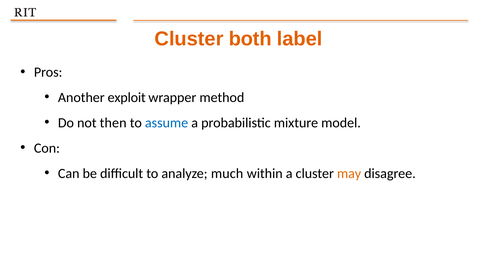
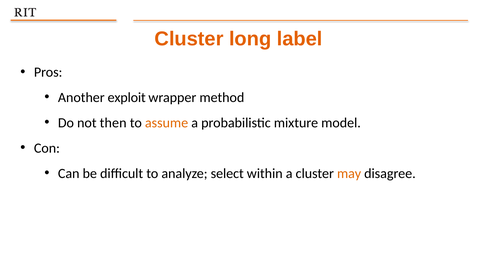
both: both -> long
assume colour: blue -> orange
much: much -> select
